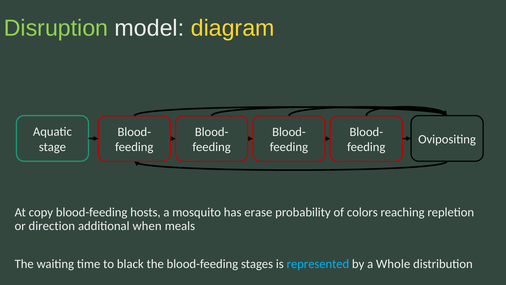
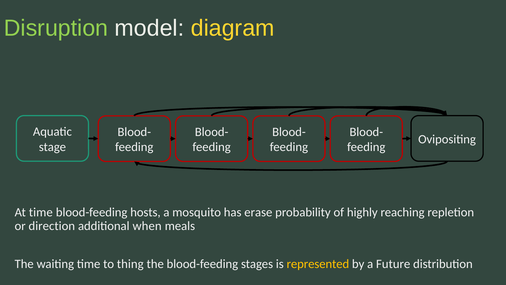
At copy: copy -> time
colors: colors -> highly
black: black -> thing
represented colour: light blue -> yellow
Whole: Whole -> Future
